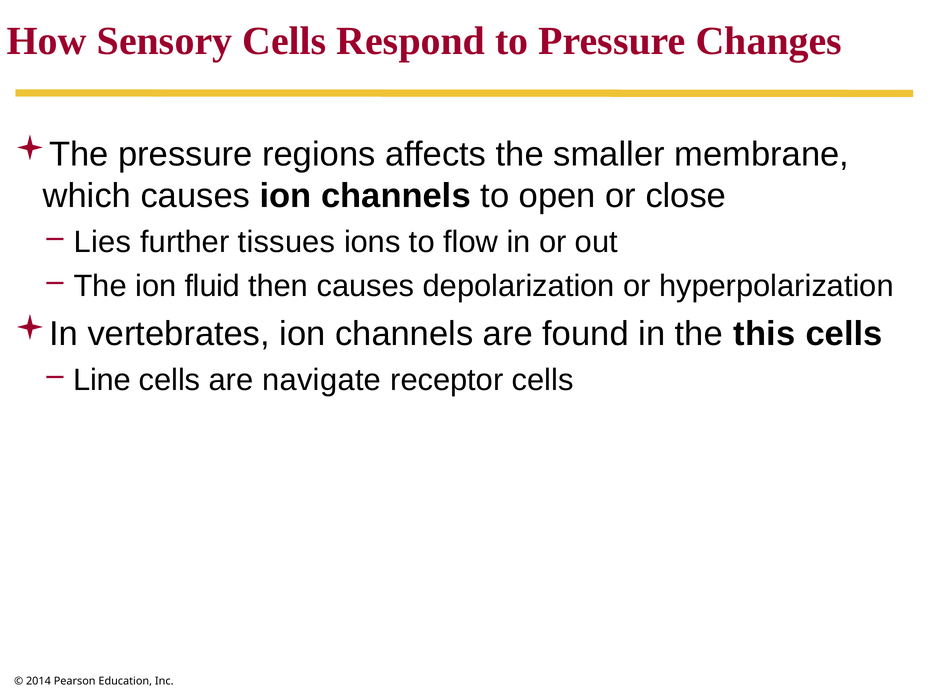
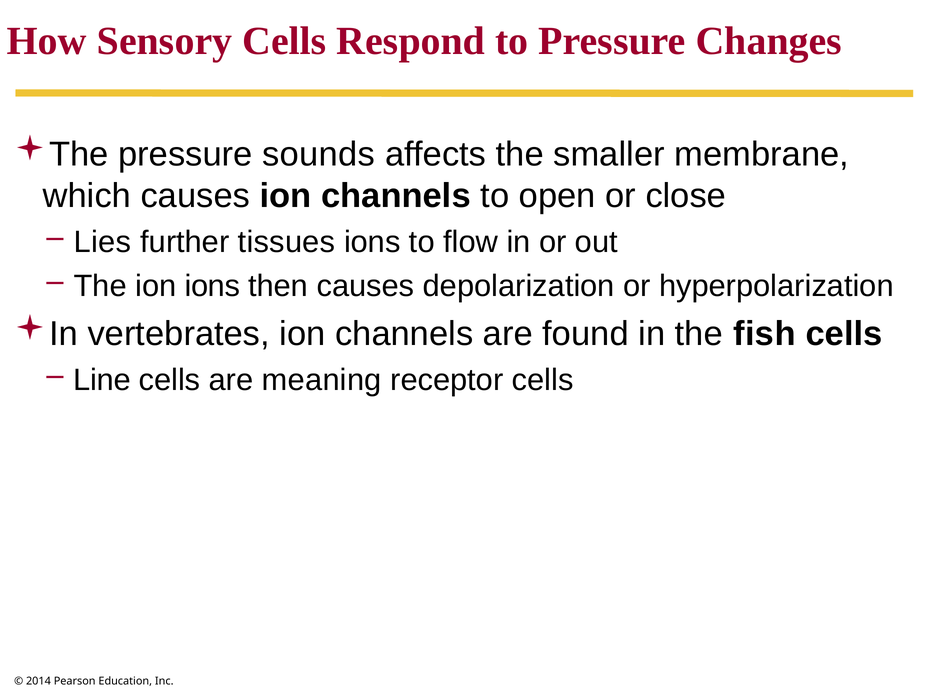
regions: regions -> sounds
ion fluid: fluid -> ions
this: this -> fish
navigate: navigate -> meaning
